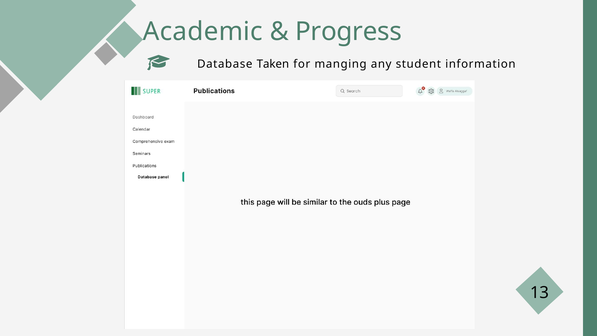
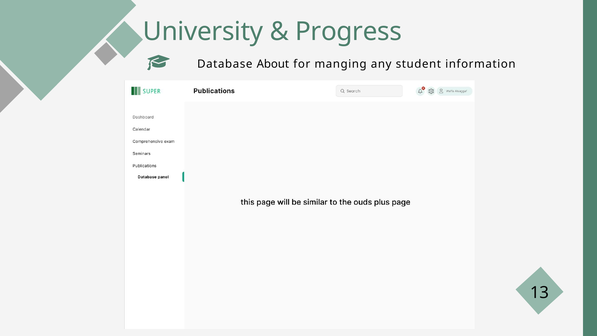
Academic: Academic -> University
Taken: Taken -> About
